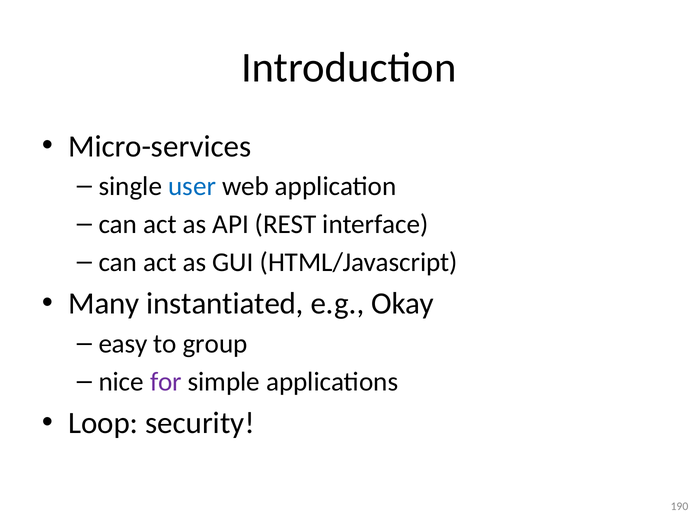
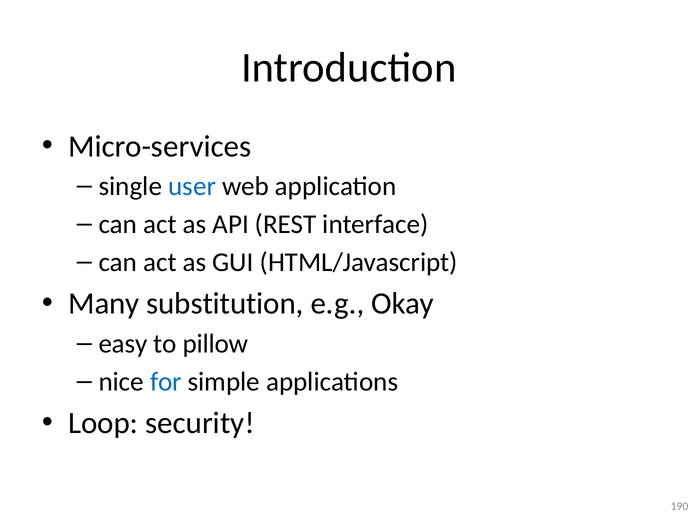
instantiated: instantiated -> substitution
group: group -> pillow
for colour: purple -> blue
